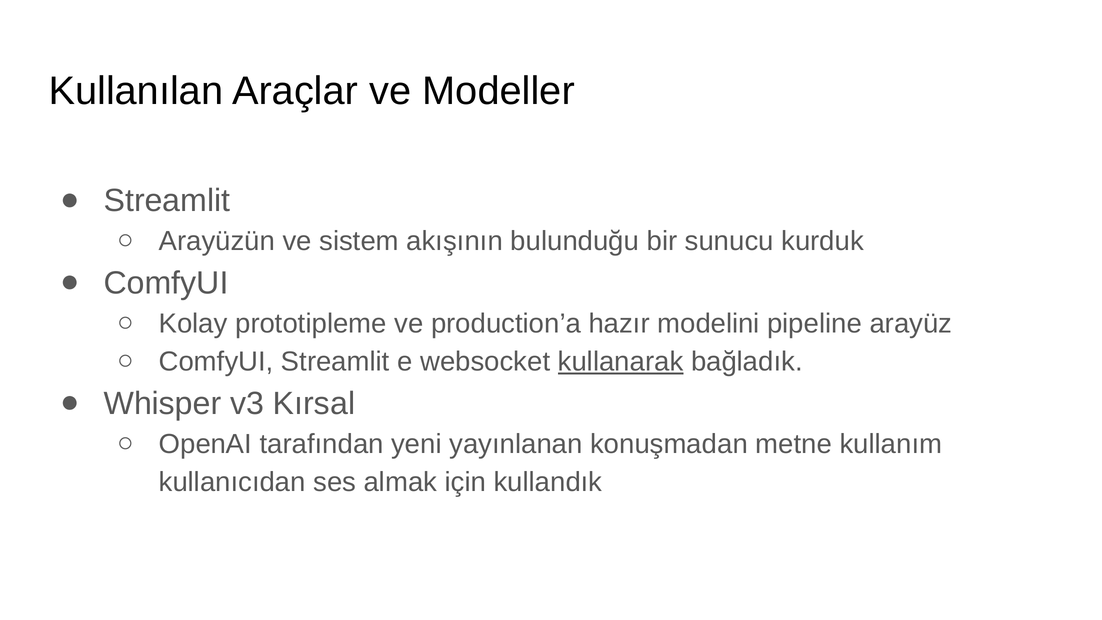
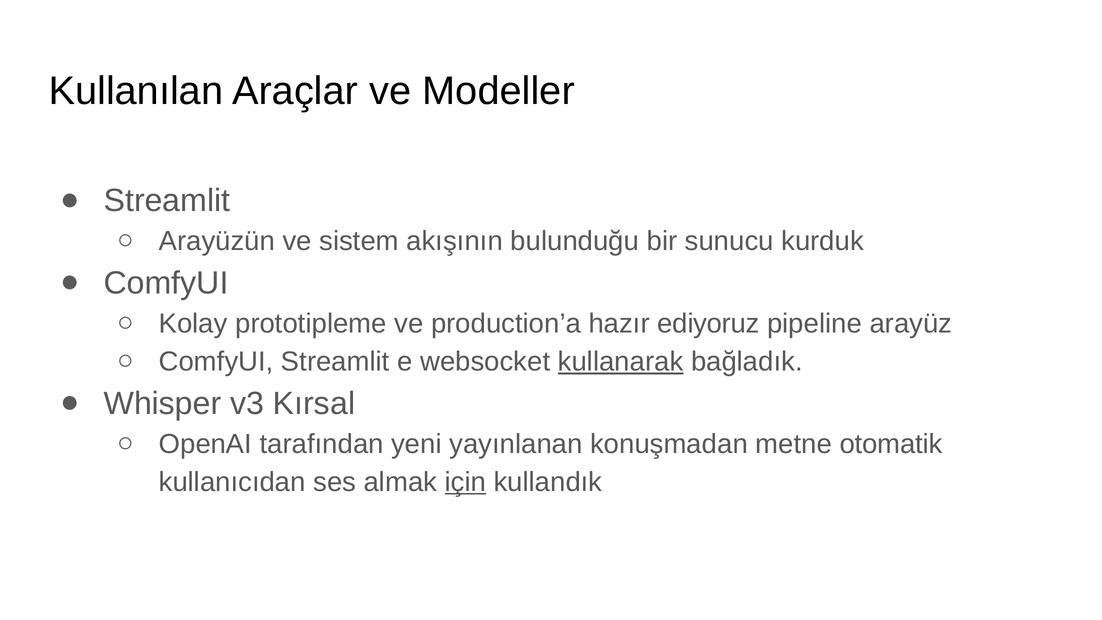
modelini: modelini -> ediyoruz
kullanım: kullanım -> otomatik
için underline: none -> present
